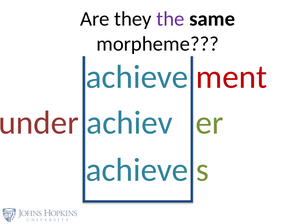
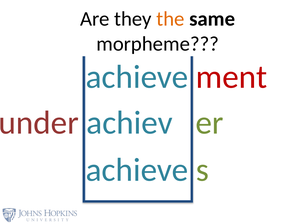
the colour: purple -> orange
